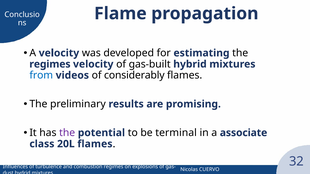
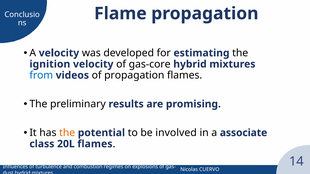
regimes at (50, 64): regimes -> ignition
gas-built: gas-built -> gas-core
of considerably: considerably -> propagation
the at (67, 133) colour: purple -> orange
terminal: terminal -> involved
32: 32 -> 14
